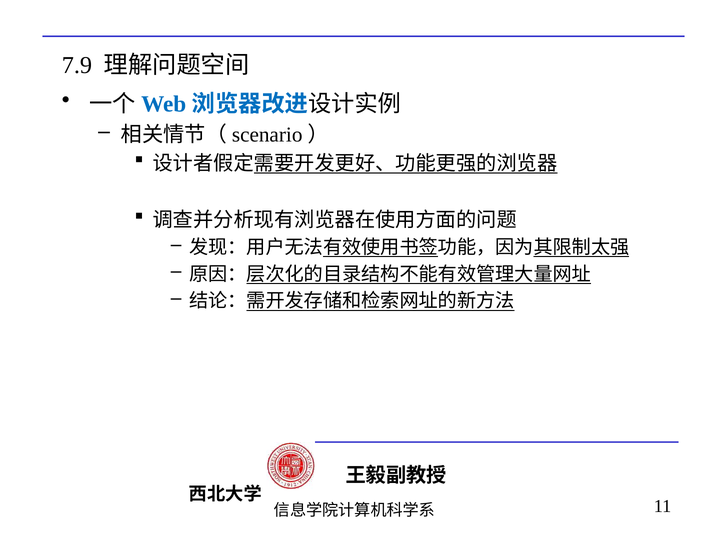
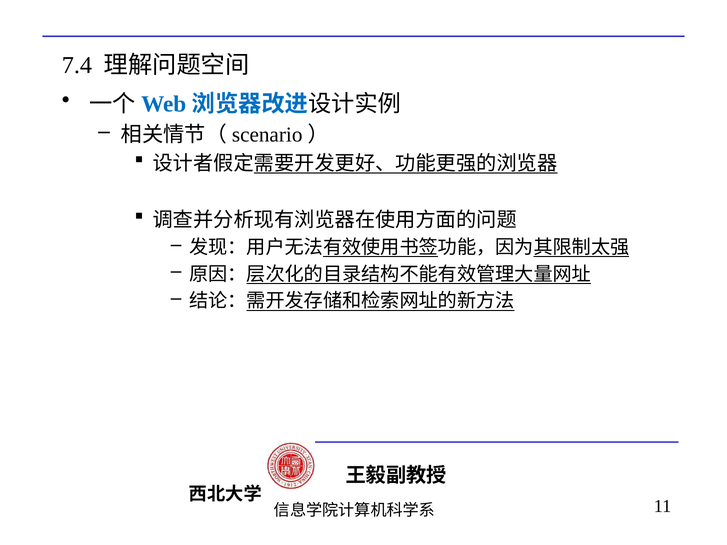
7.9: 7.9 -> 7.4
